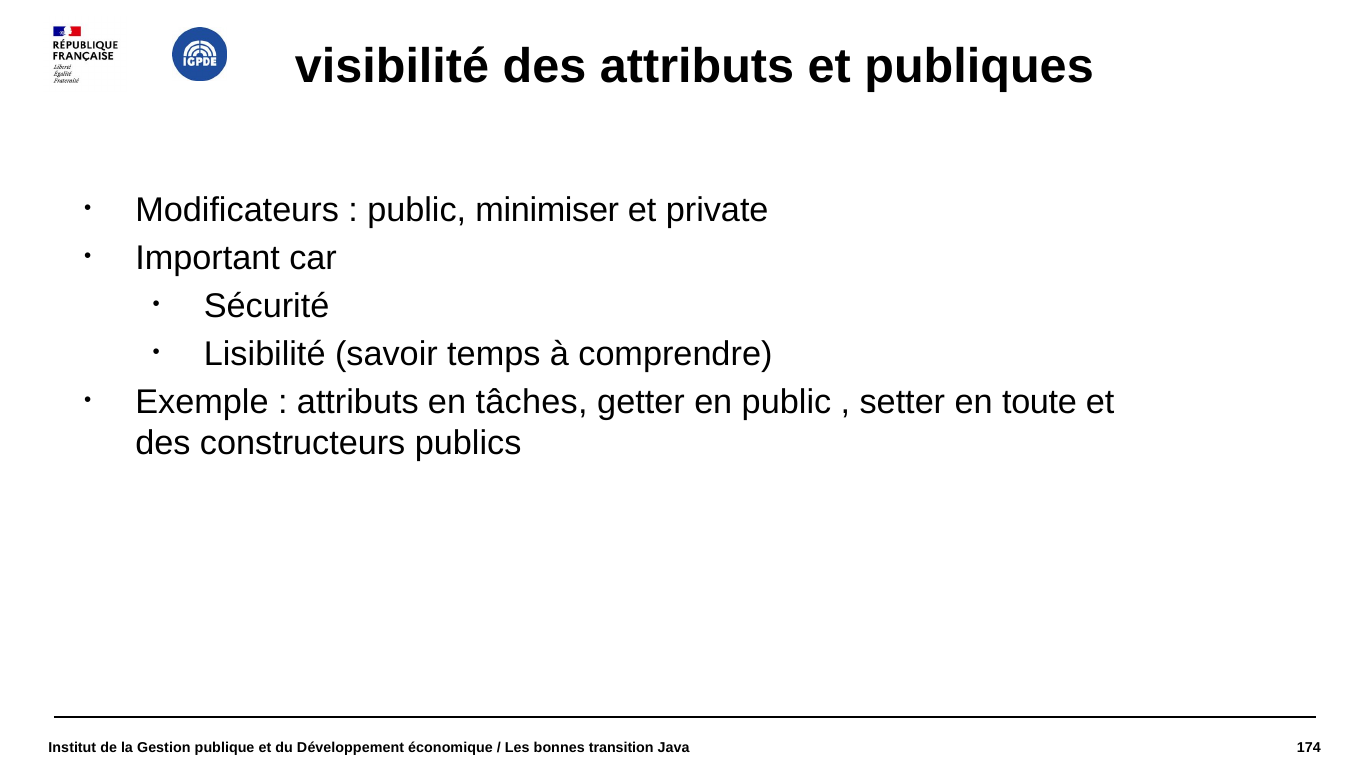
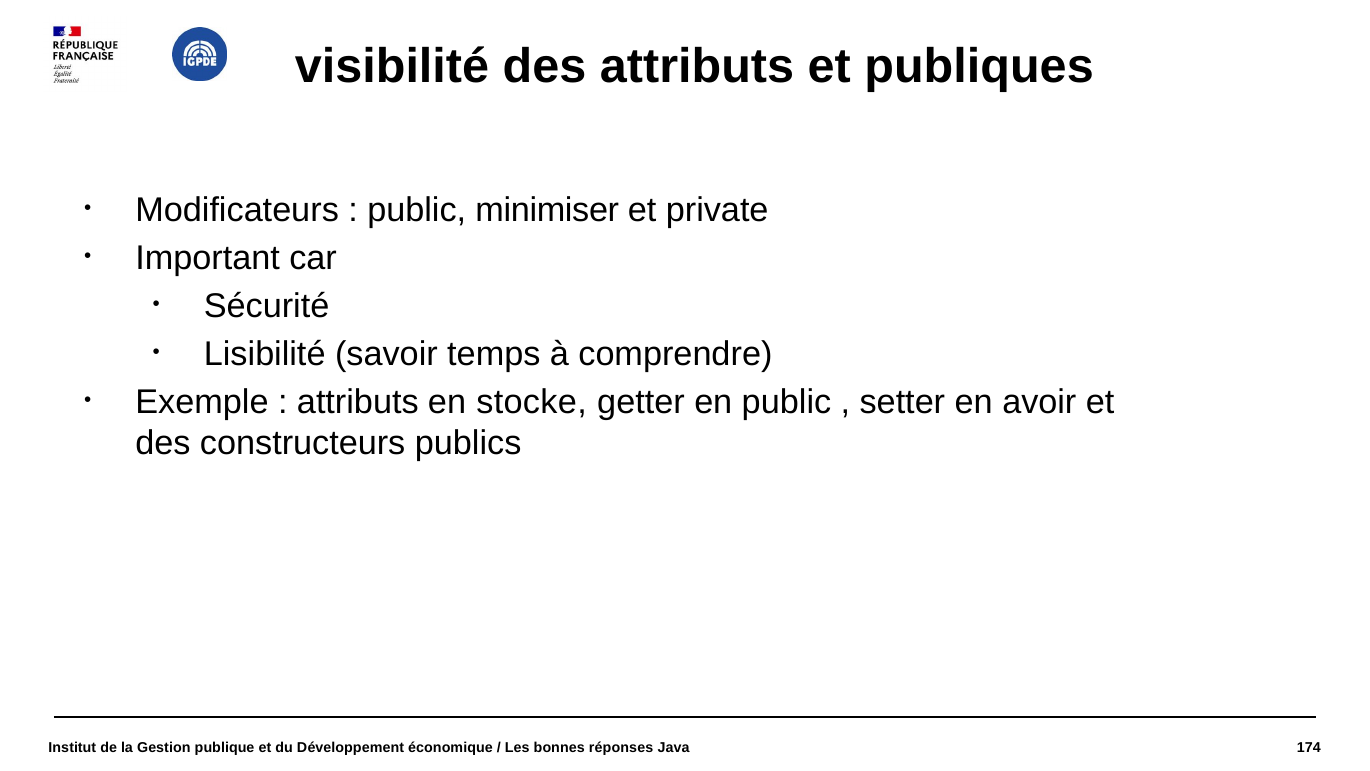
tâches: tâches -> stocke
toute: toute -> avoir
transition: transition -> réponses
